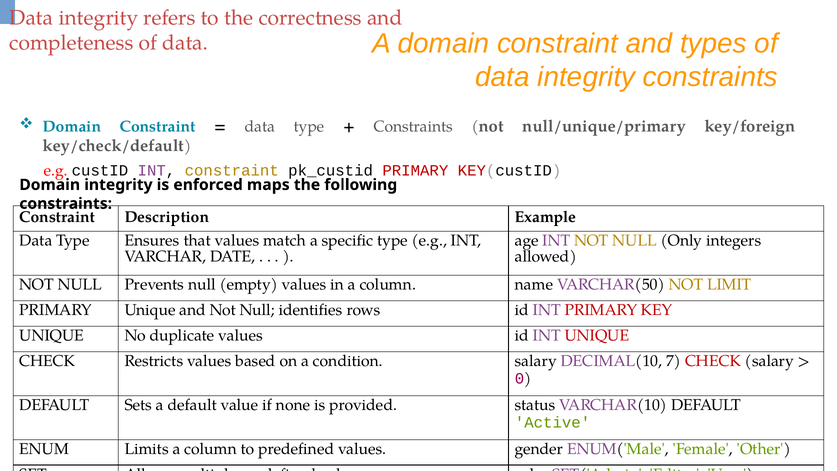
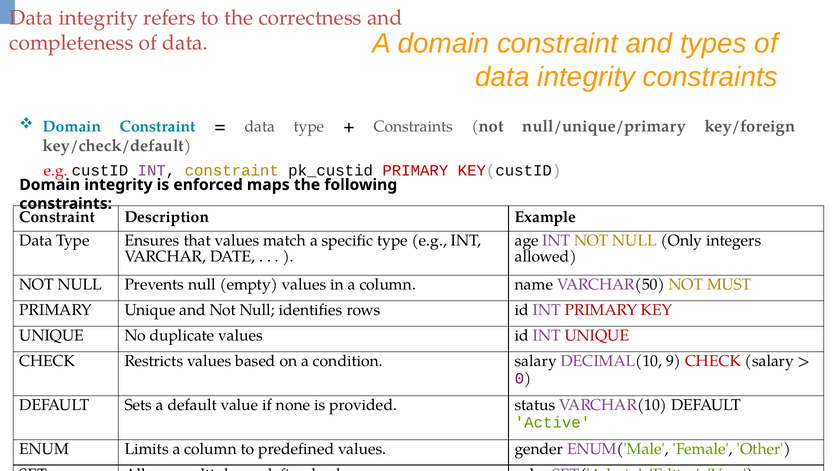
LIMIT: LIMIT -> MUST
7: 7 -> 9
